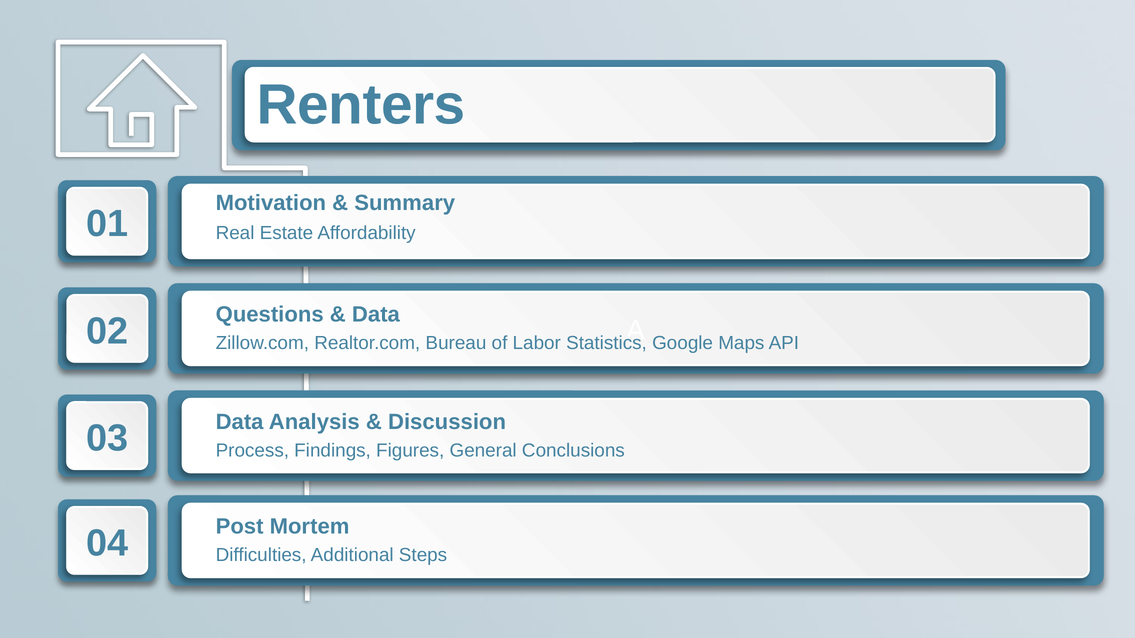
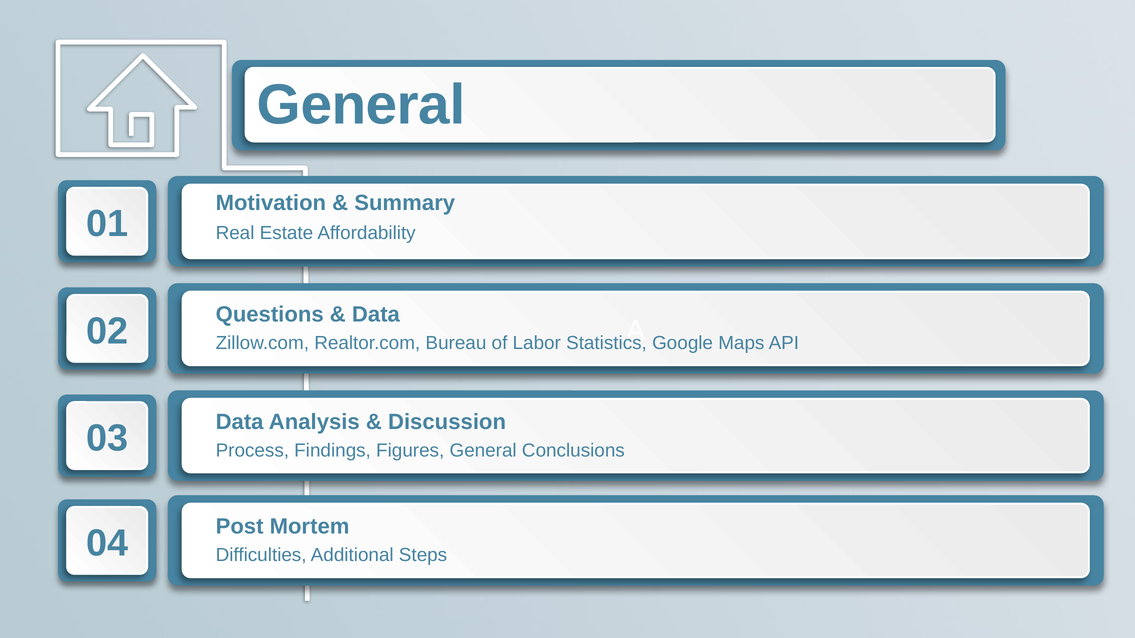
Renters at (361, 105): Renters -> General
